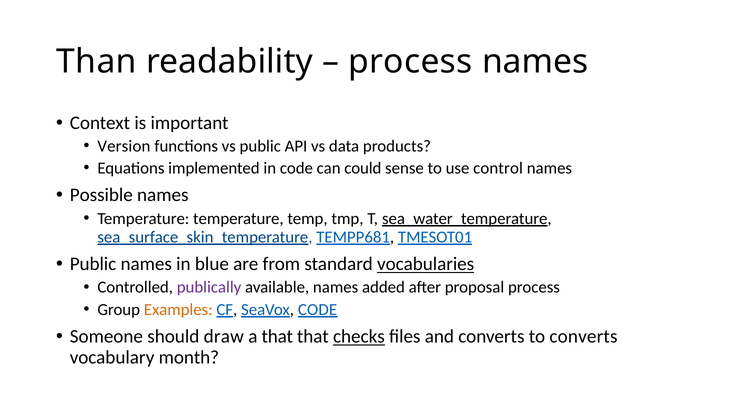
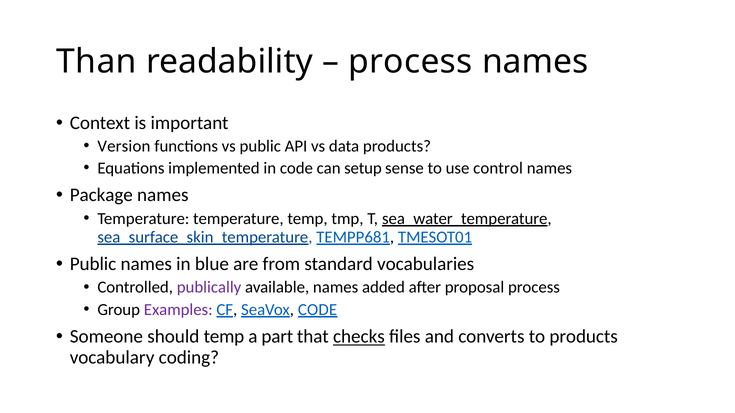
could: could -> setup
Possible: Possible -> Package
vocabularies underline: present -> none
Examples colour: orange -> purple
should draw: draw -> temp
a that: that -> part
to converts: converts -> products
month: month -> coding
